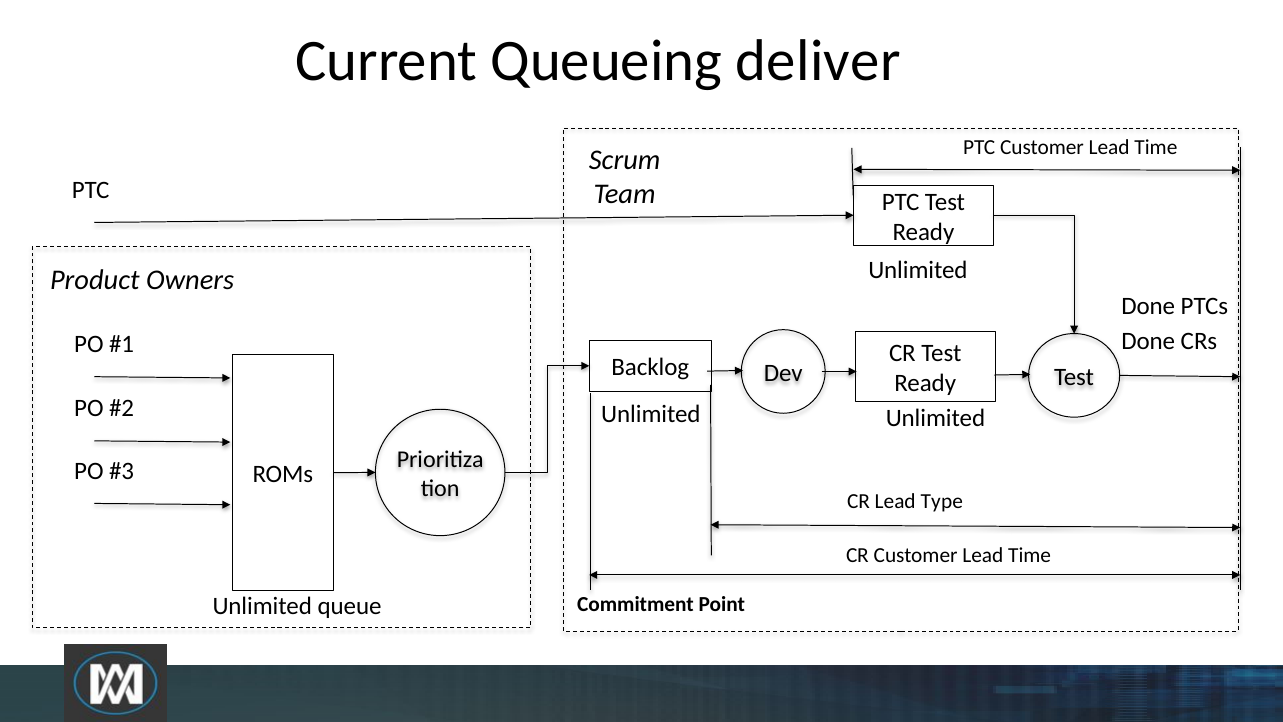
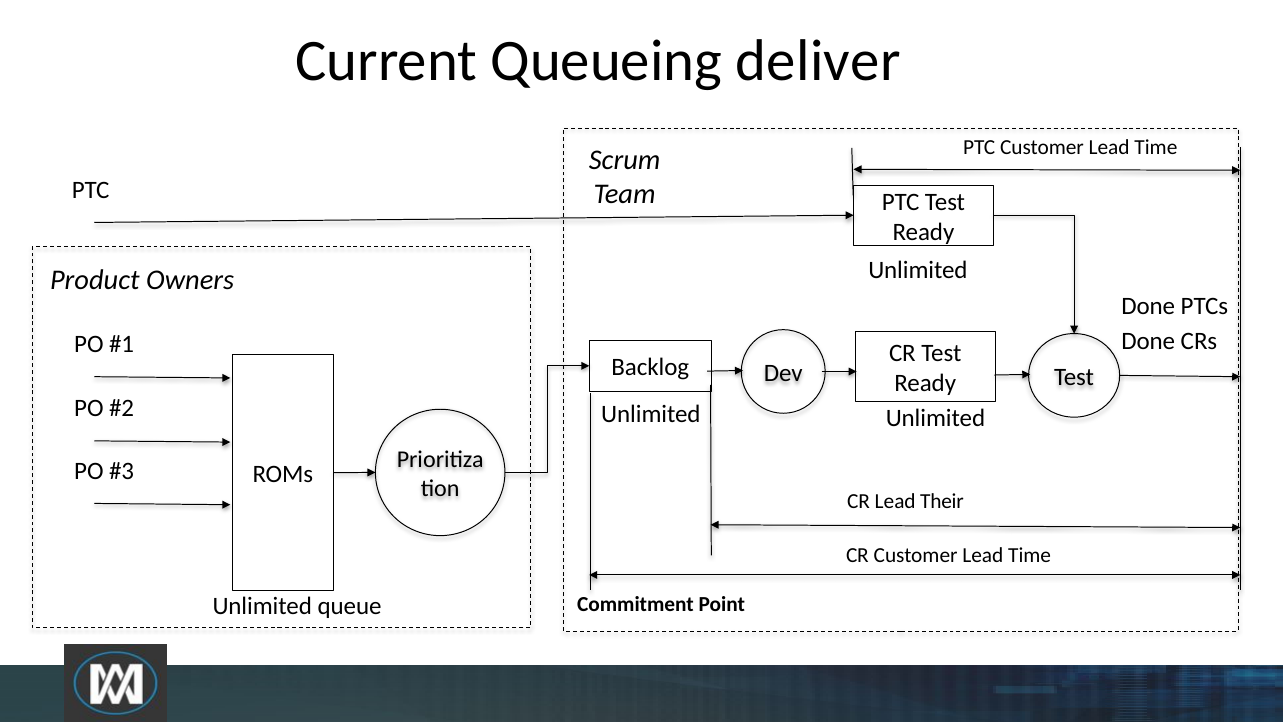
Type: Type -> Their
